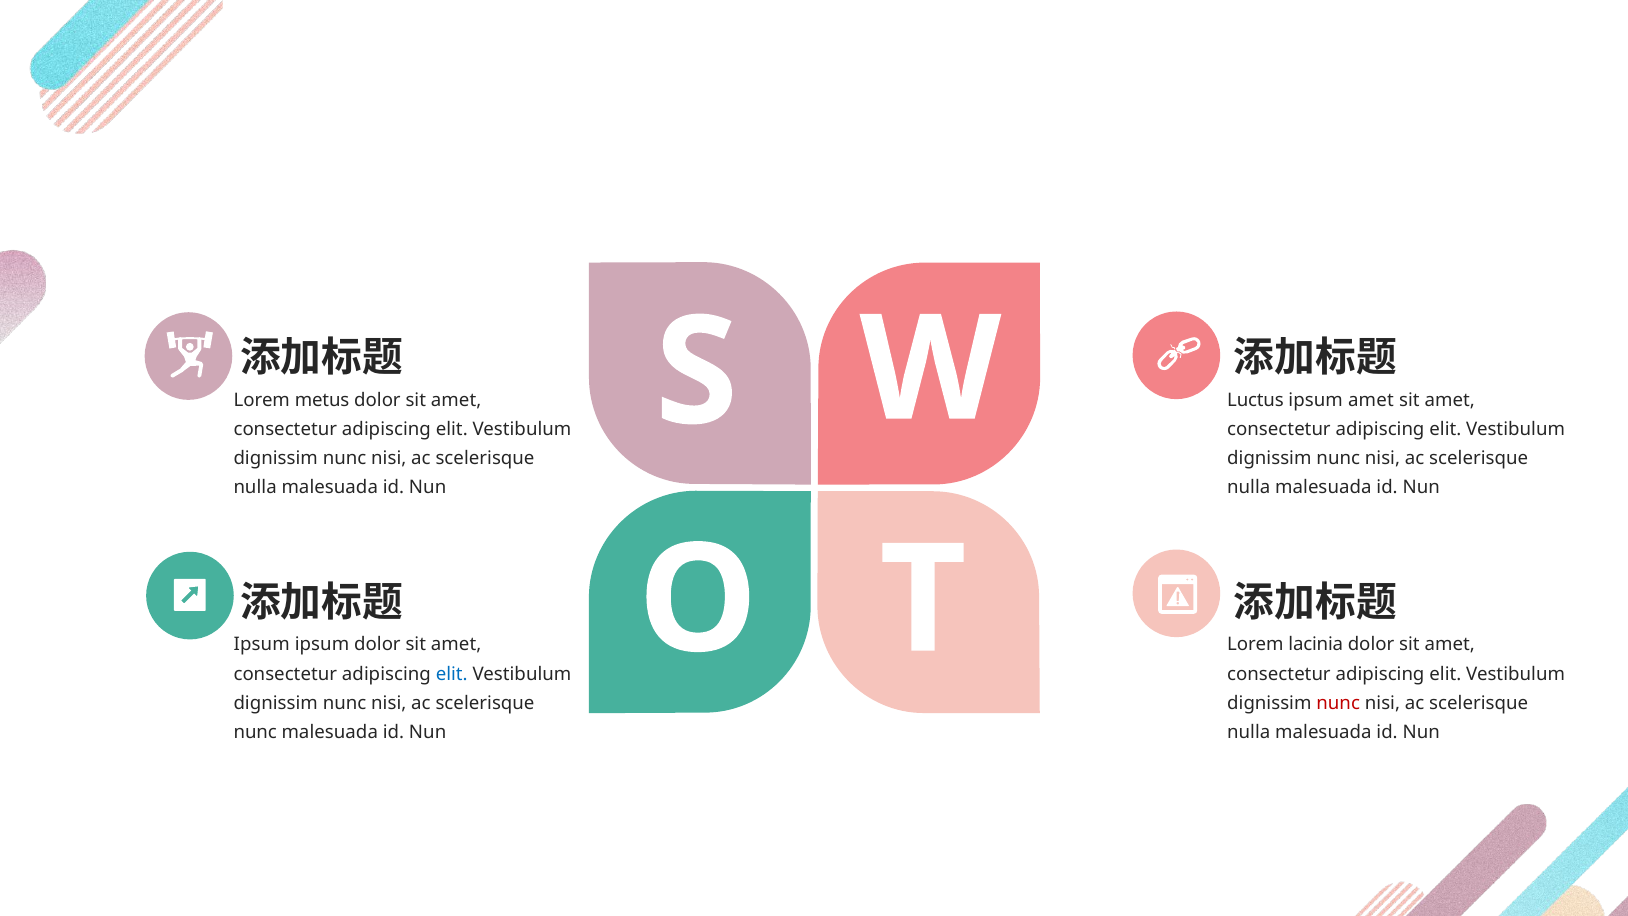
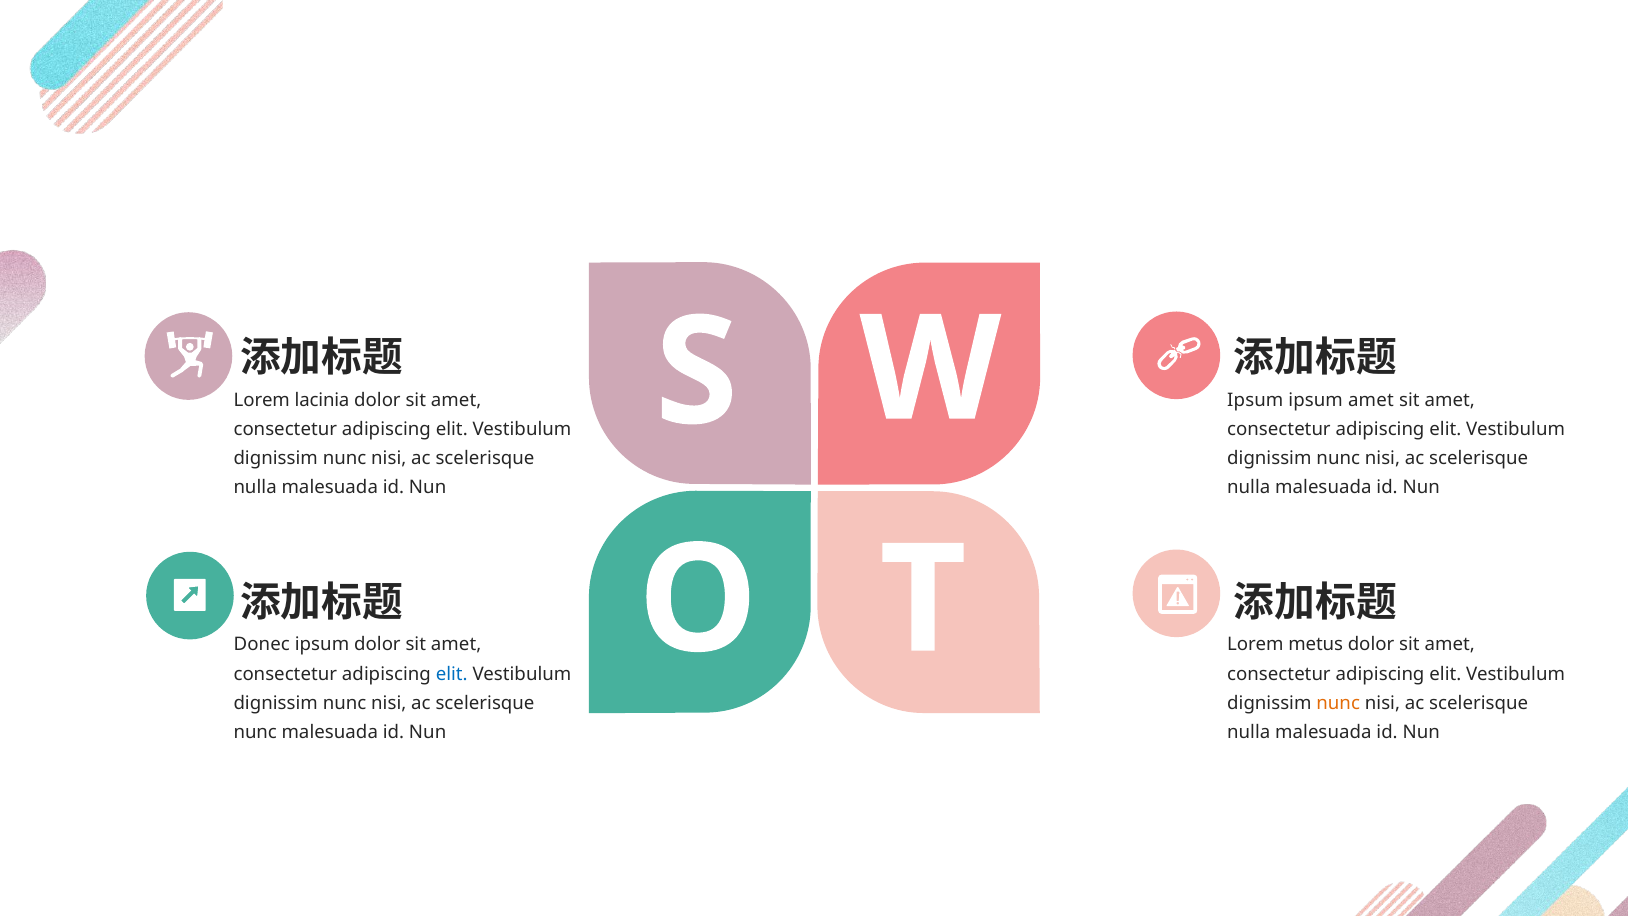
metus: metus -> lacinia
Luctus at (1255, 400): Luctus -> Ipsum
Ipsum at (262, 645): Ipsum -> Donec
lacinia: lacinia -> metus
nunc at (1338, 703) colour: red -> orange
